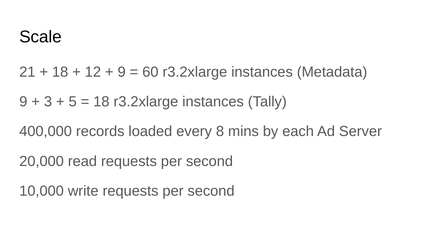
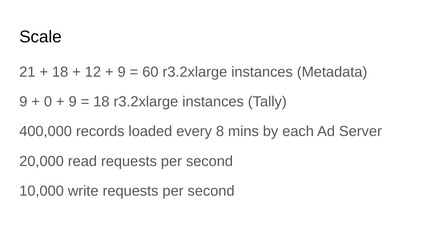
3: 3 -> 0
5 at (73, 102): 5 -> 9
